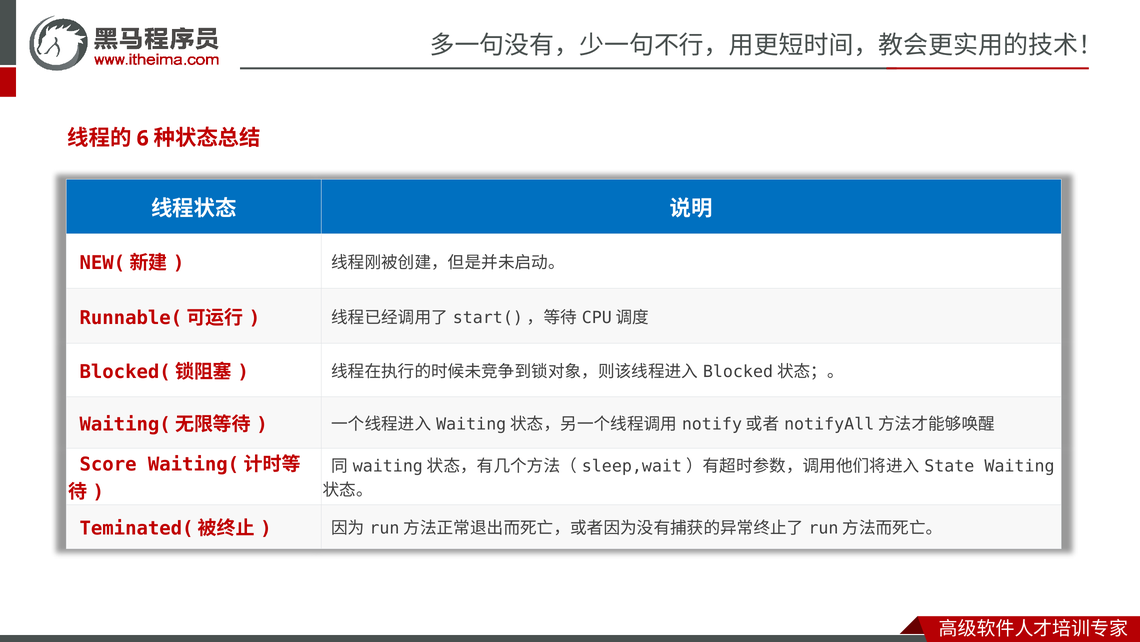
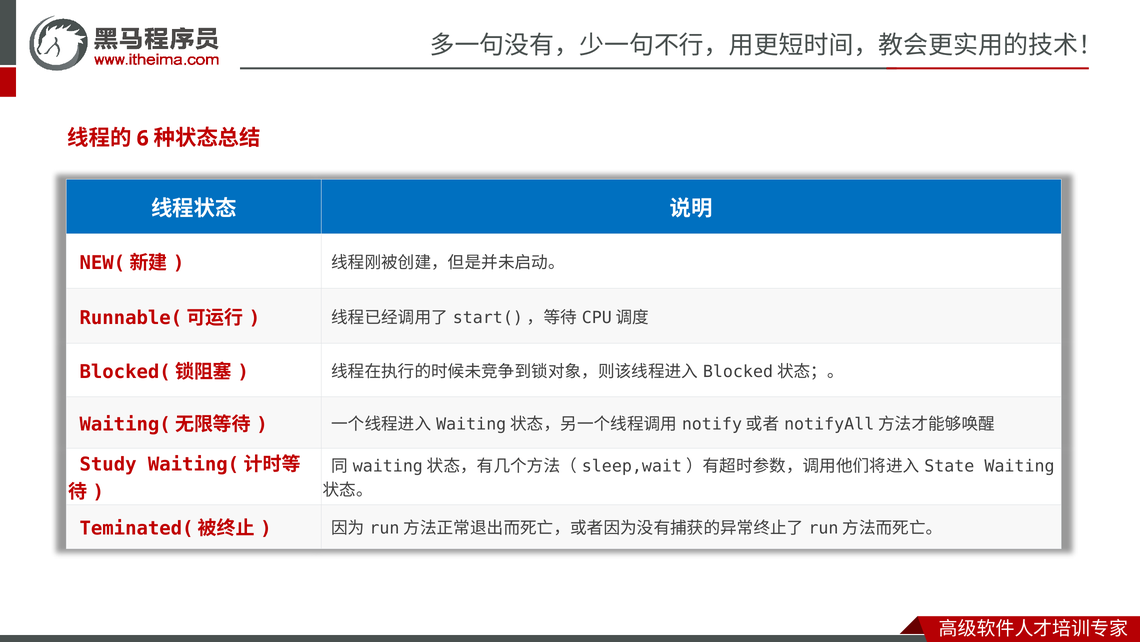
Score: Score -> Study
